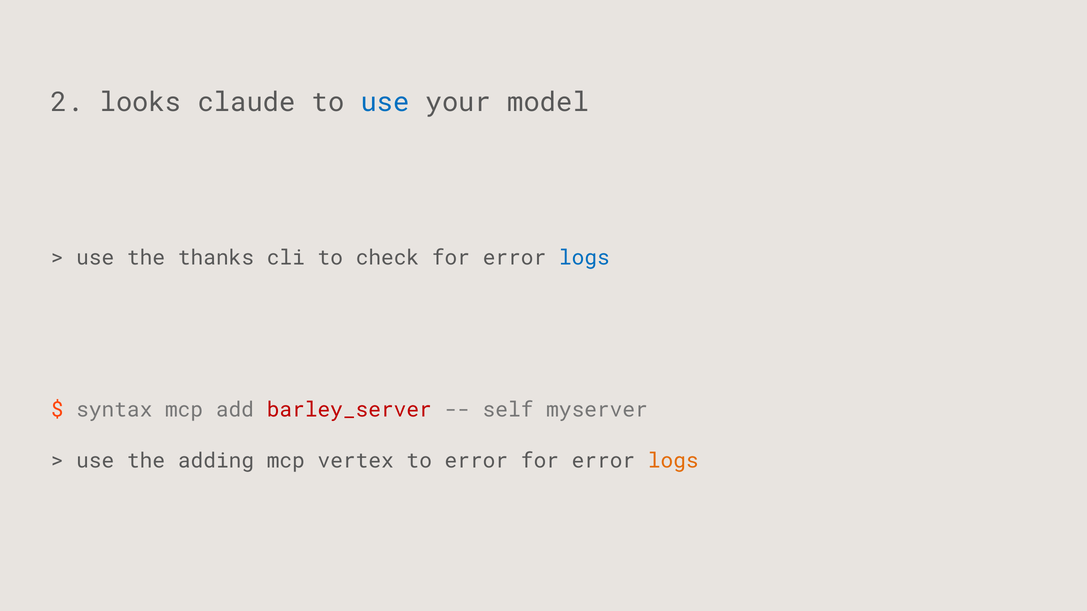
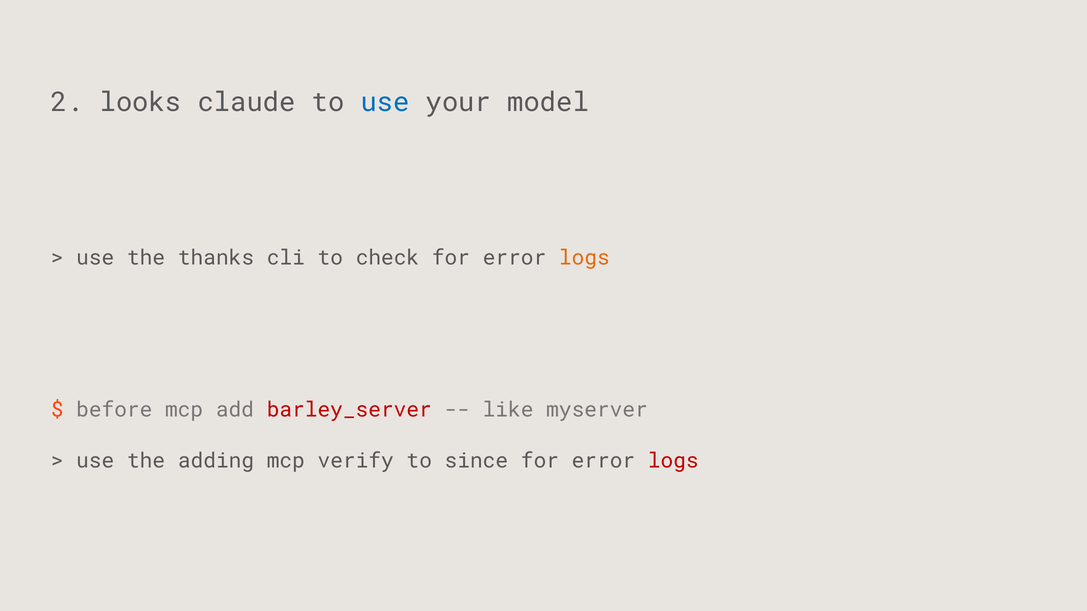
logs at (584, 258) colour: blue -> orange
syntax: syntax -> before
self: self -> like
vertex: vertex -> verify
to error: error -> since
logs at (673, 461) colour: orange -> red
